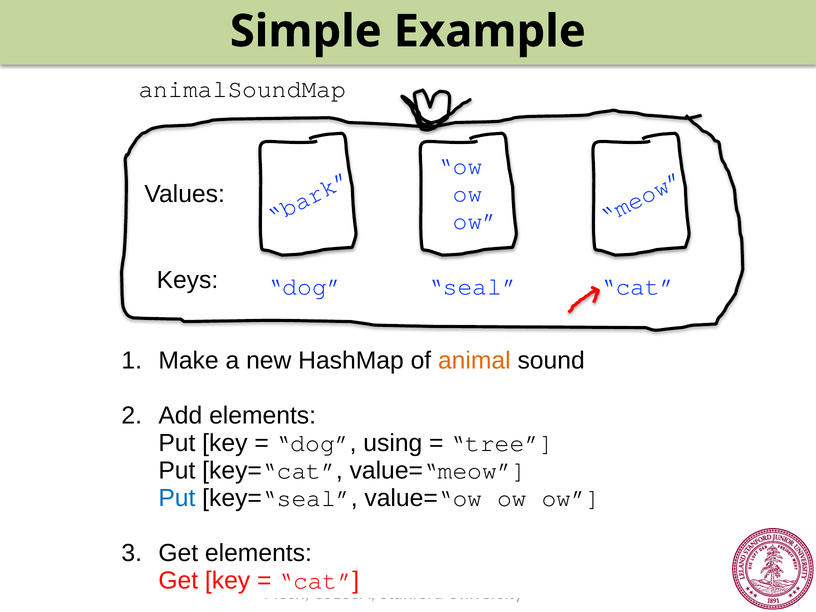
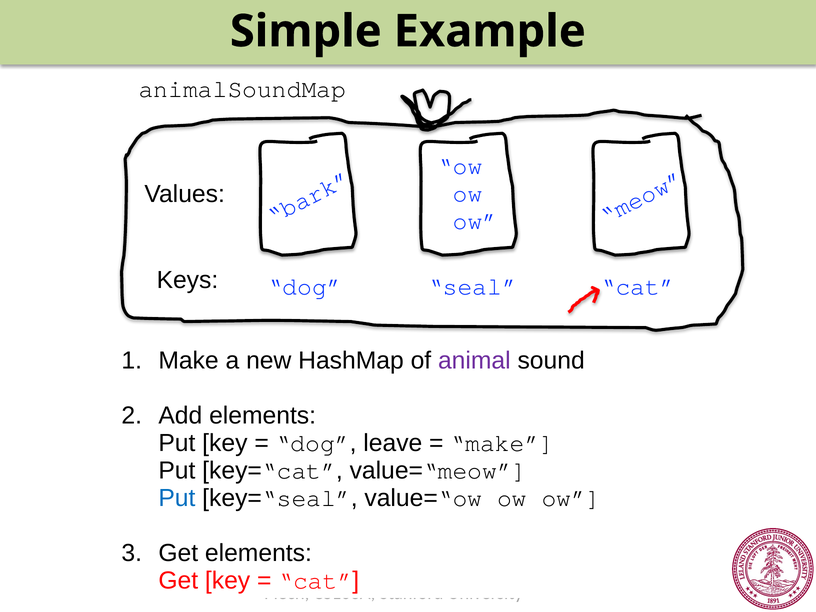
animal colour: orange -> purple
using: using -> leave
tree at (502, 443): tree -> make
